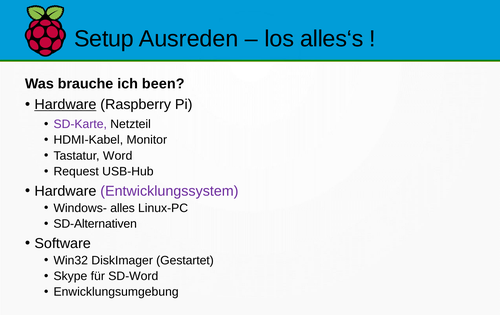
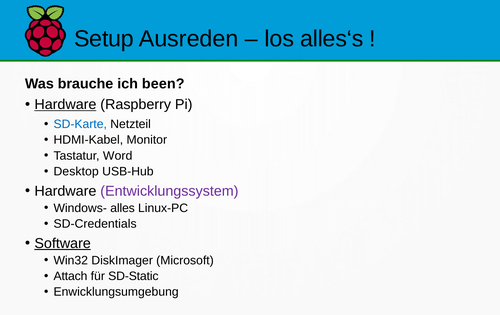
SD-Karte colour: purple -> blue
Request: Request -> Desktop
SD-Alternativen: SD-Alternativen -> SD-Credentials
Software underline: none -> present
Gestartet: Gestartet -> Microsoft
Skype: Skype -> Attach
SD-Word: SD-Word -> SD-Static
